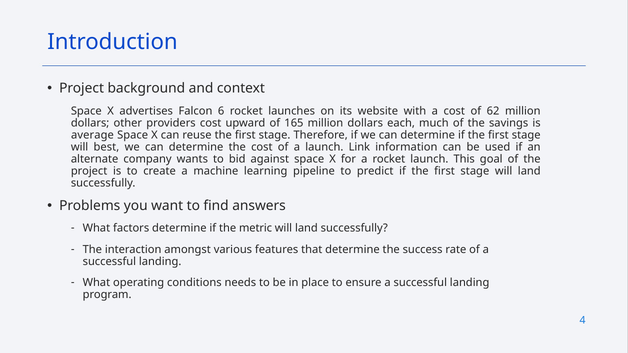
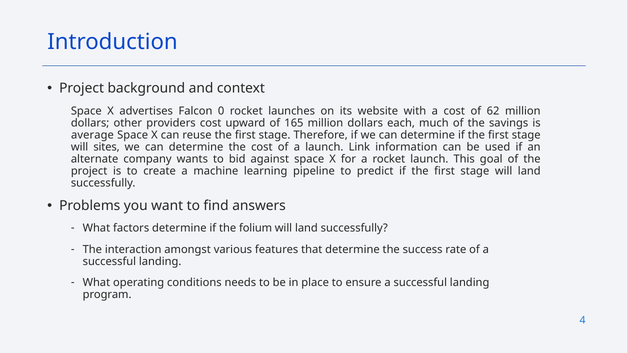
6: 6 -> 0
best: best -> sites
metric: metric -> folium
